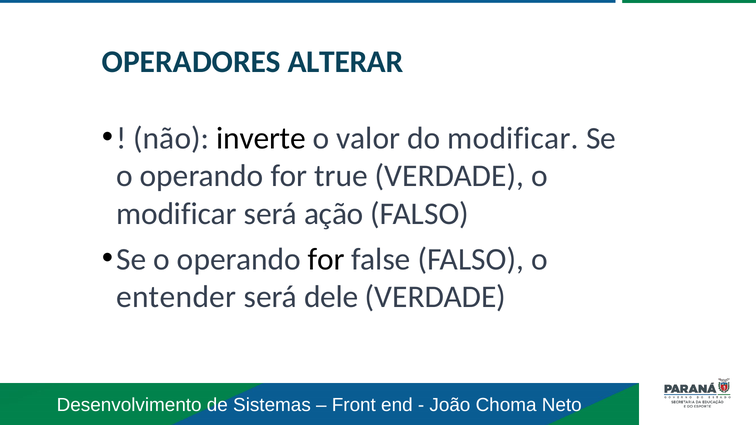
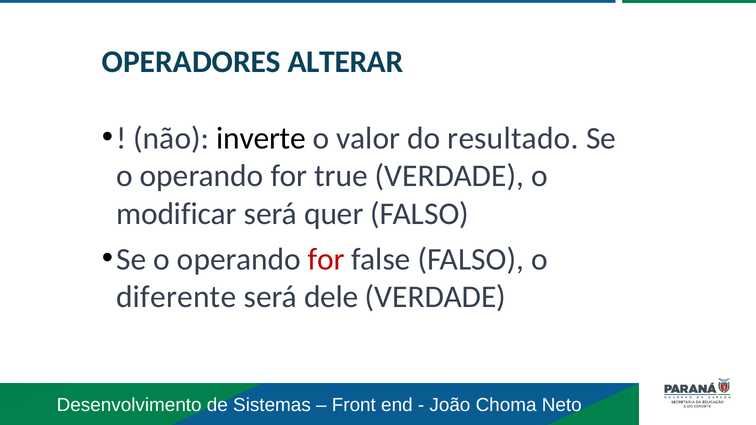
do modificar: modificar -> resultado
ação: ação -> quer
for at (326, 259) colour: black -> red
entender: entender -> diferente
